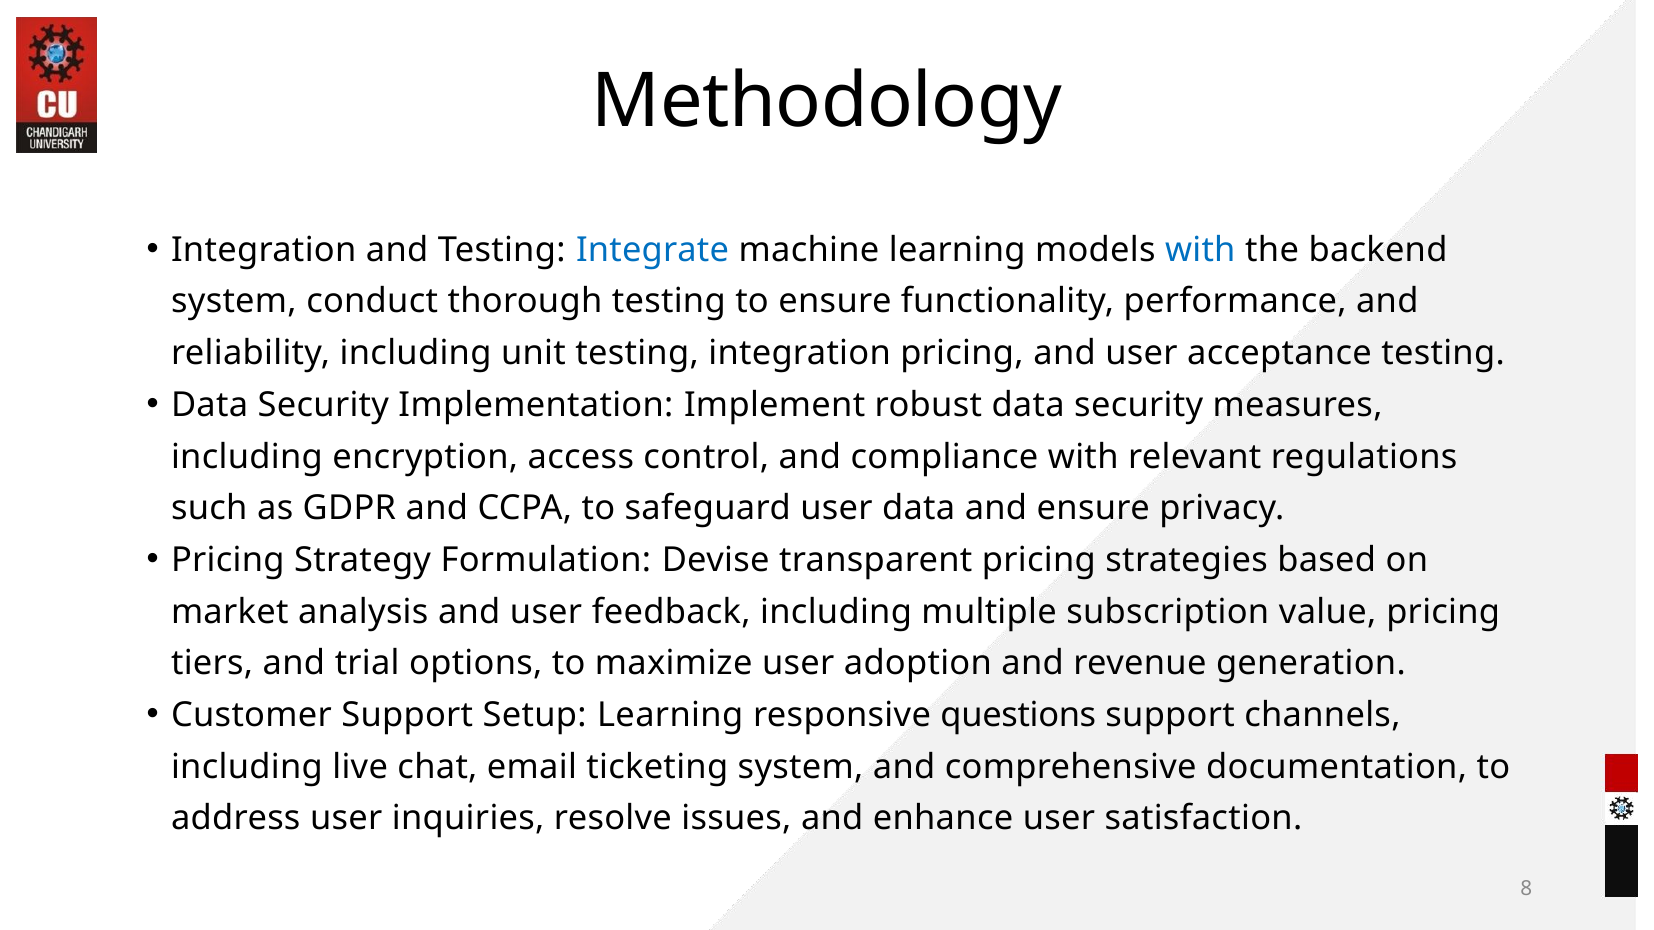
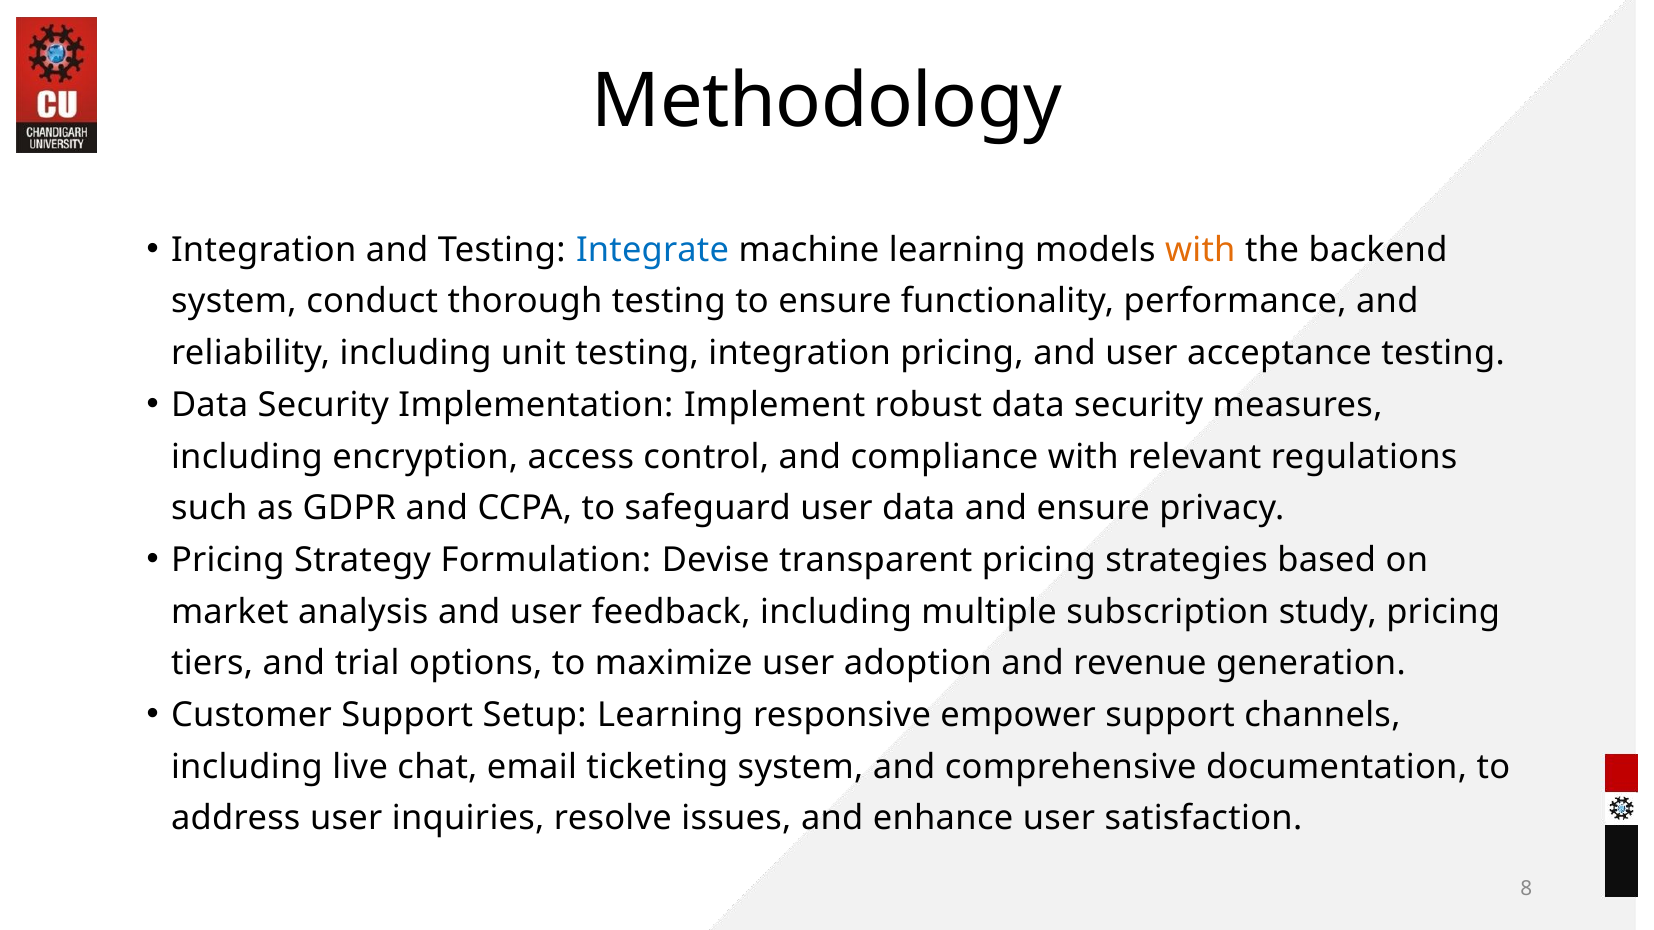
with at (1200, 250) colour: blue -> orange
value: value -> study
questions: questions -> empower
